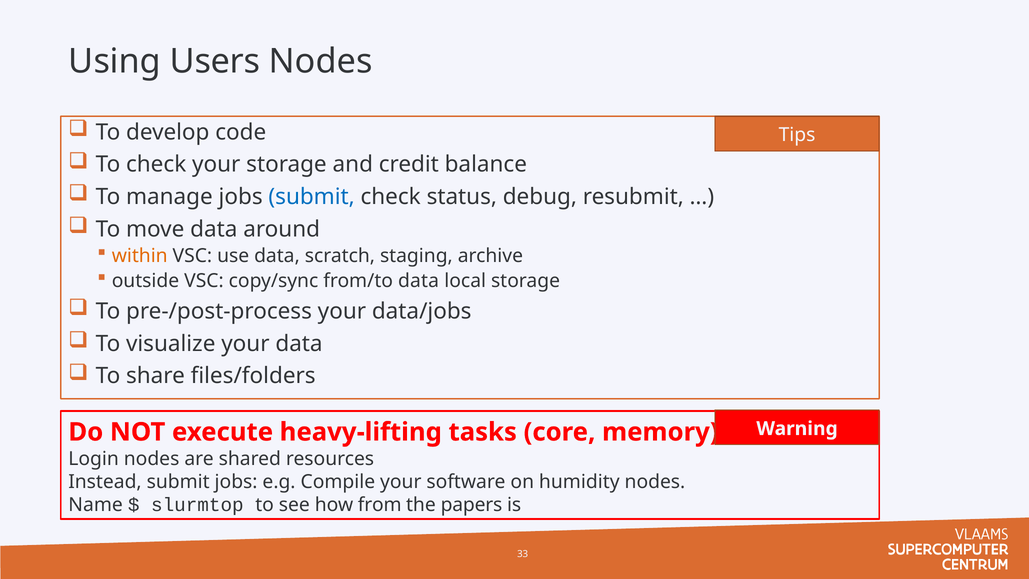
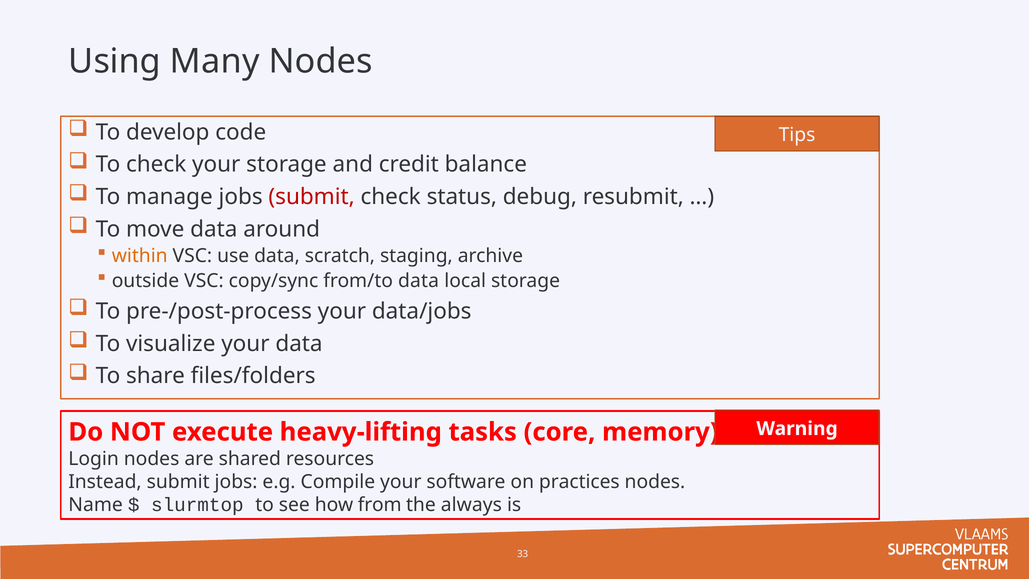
Users: Users -> Many
submit at (312, 197) colour: blue -> red
humidity: humidity -> practices
papers: papers -> always
